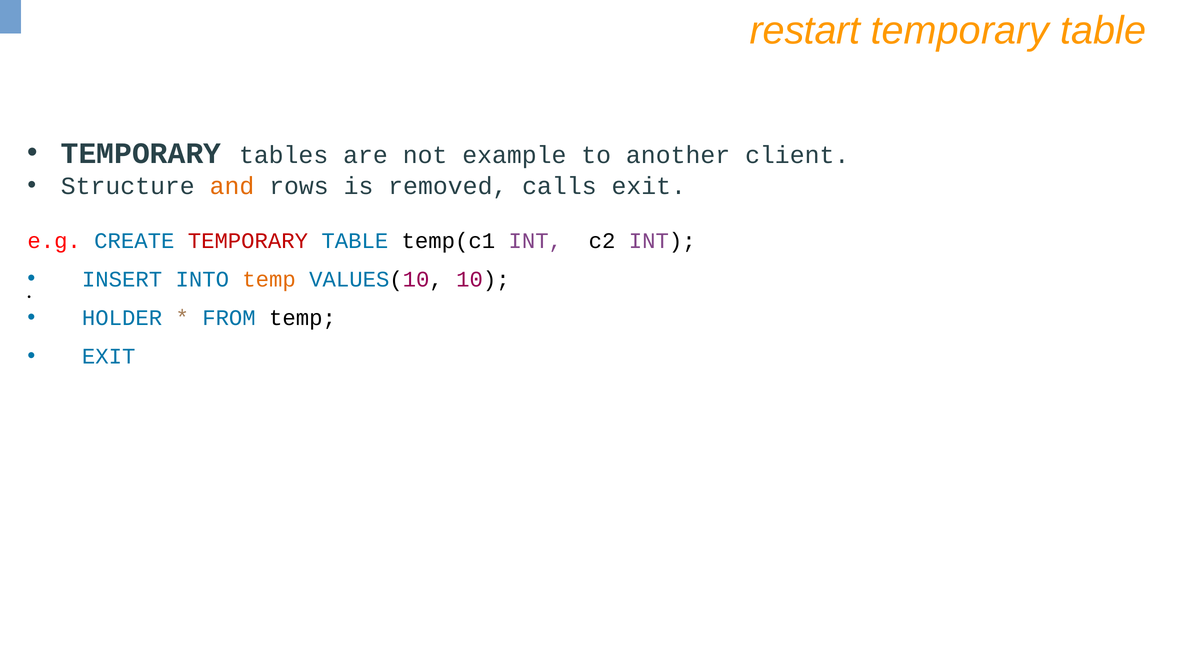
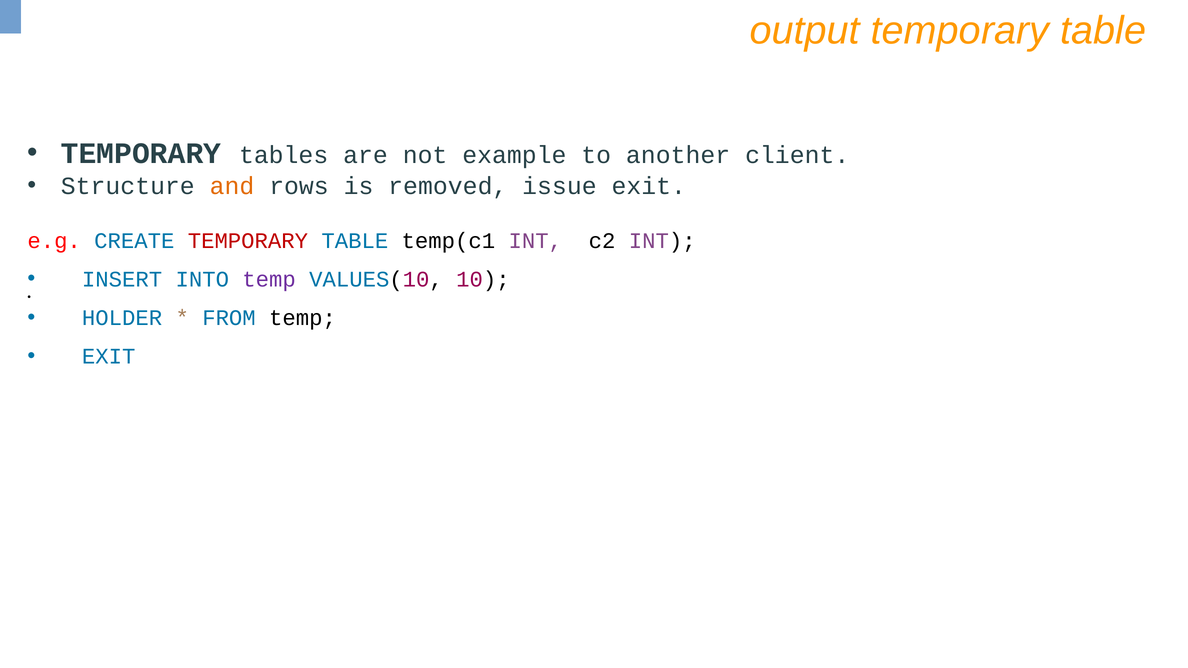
restart: restart -> output
calls: calls -> issue
temp at (269, 279) colour: orange -> purple
